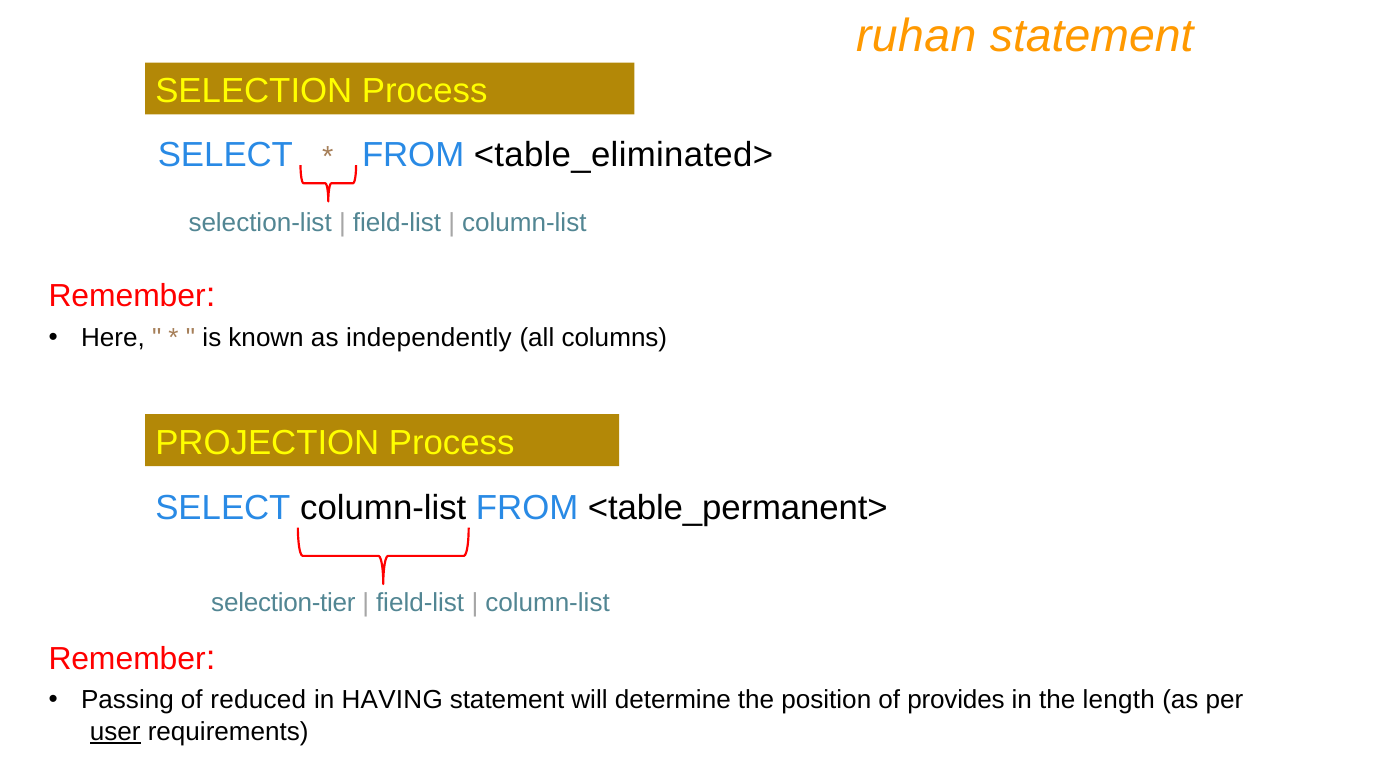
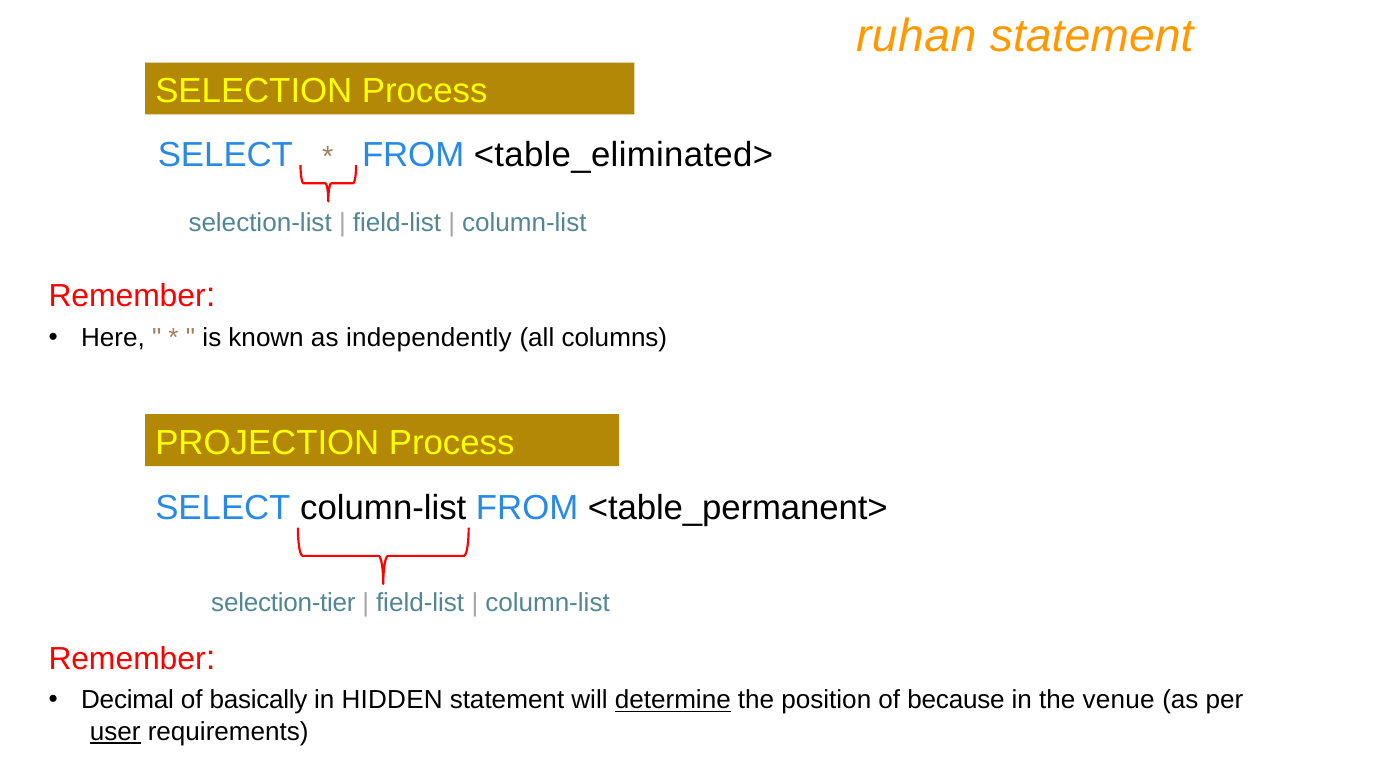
Passing: Passing -> Decimal
reduced: reduced -> basically
HAVING: HAVING -> HIDDEN
determine underline: none -> present
provides: provides -> because
length: length -> venue
